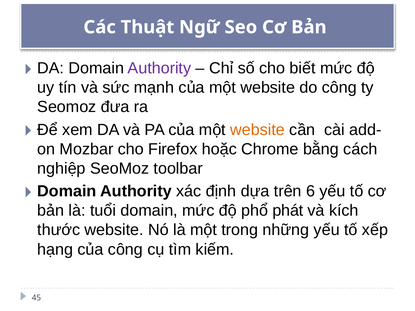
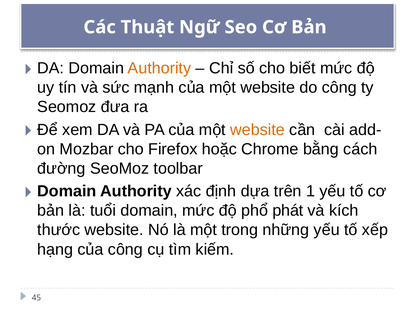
Authority at (159, 68) colour: purple -> orange
nghiệp: nghiệp -> đường
6: 6 -> 1
